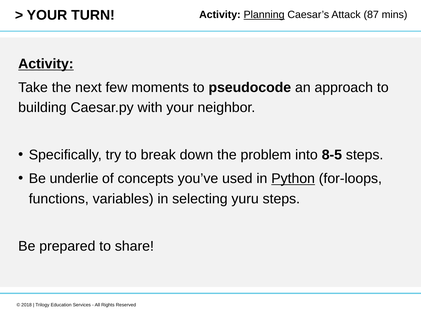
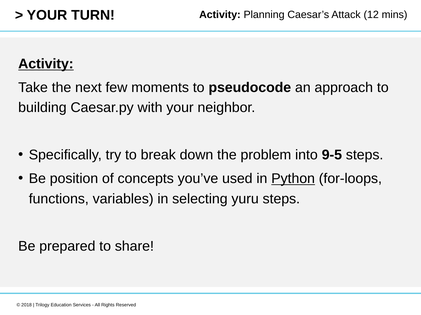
Planning underline: present -> none
87: 87 -> 12
8-5: 8-5 -> 9-5
underlie: underlie -> position
